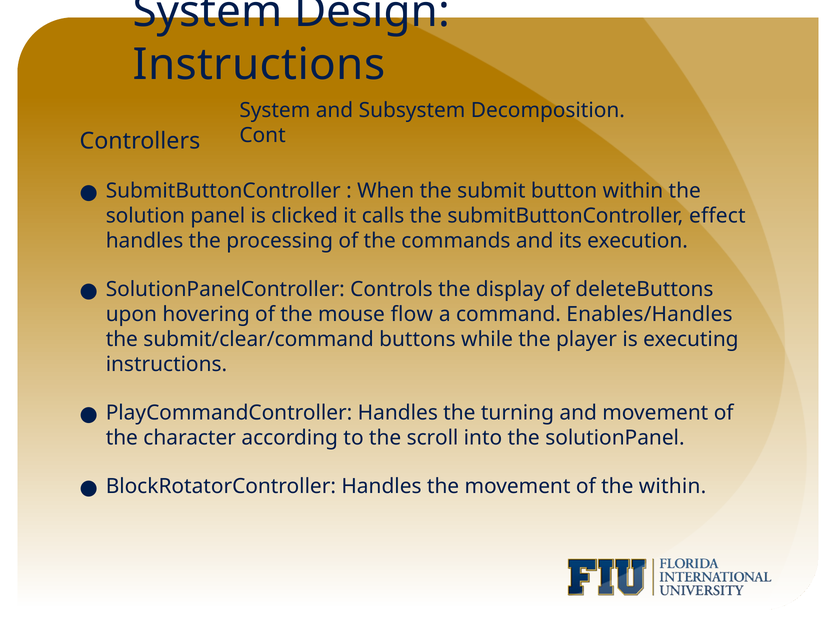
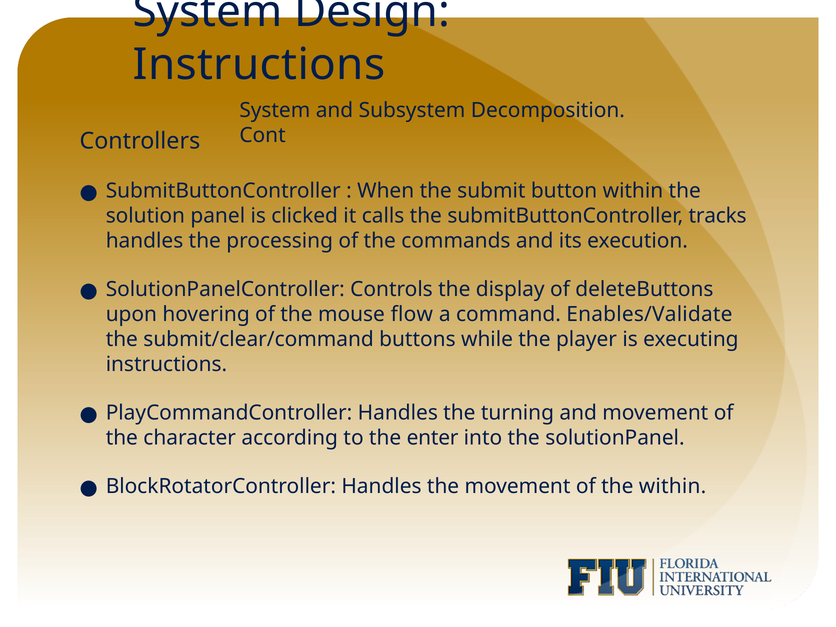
effect: effect -> tracks
Enables/Handles: Enables/Handles -> Enables/Validate
scroll: scroll -> enter
